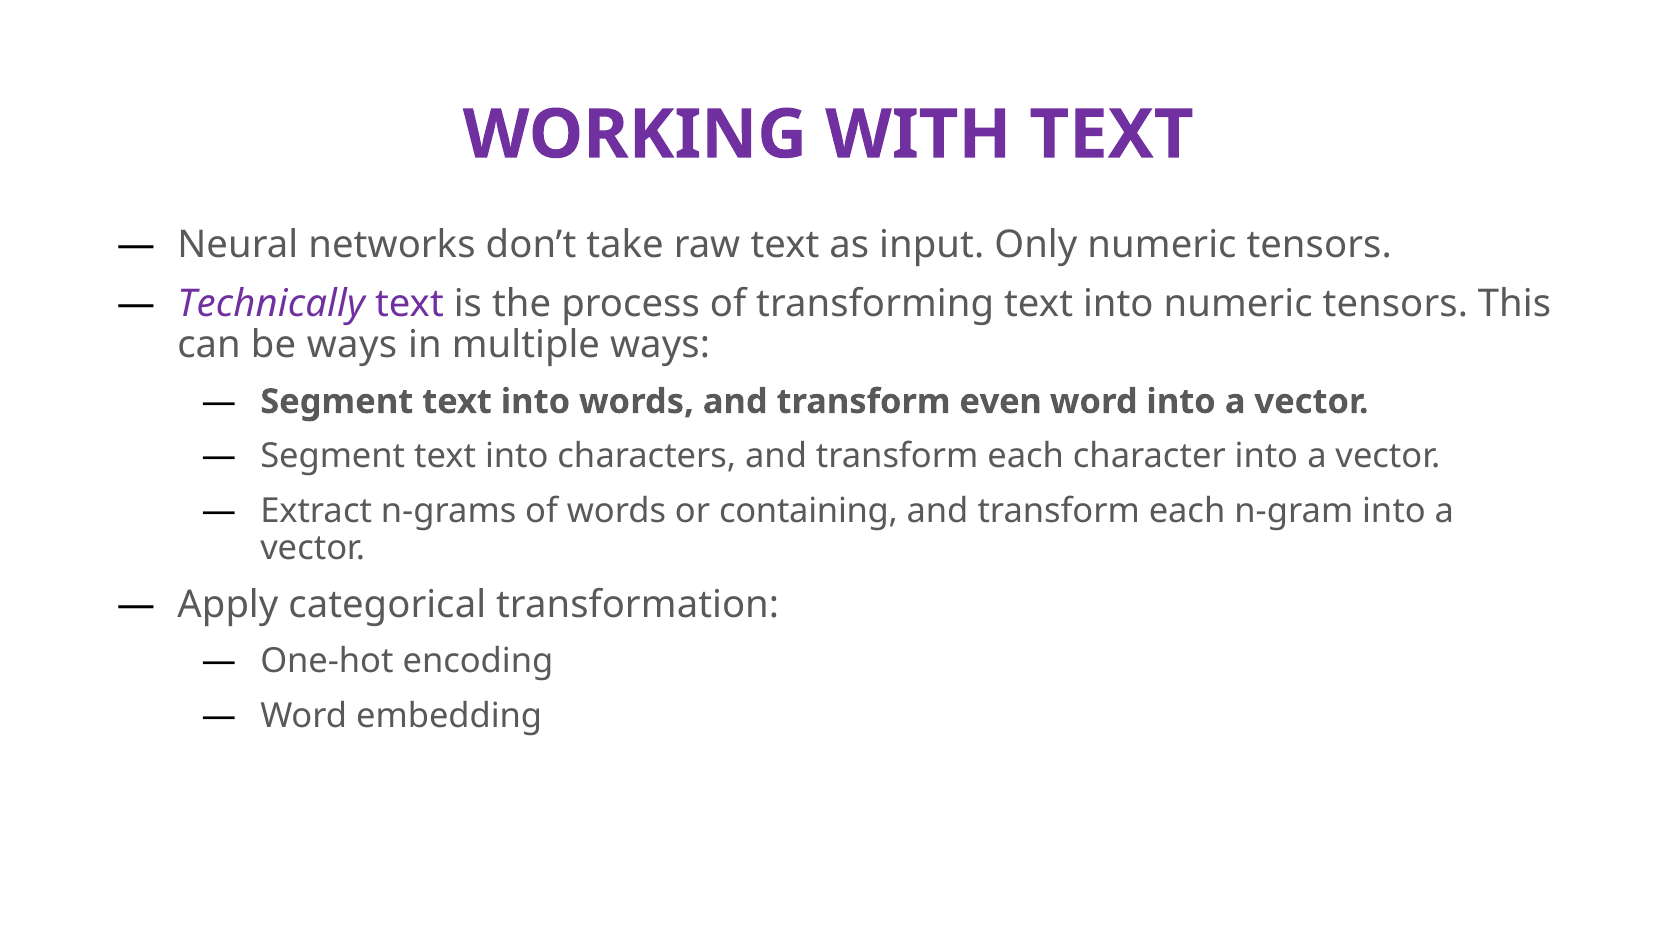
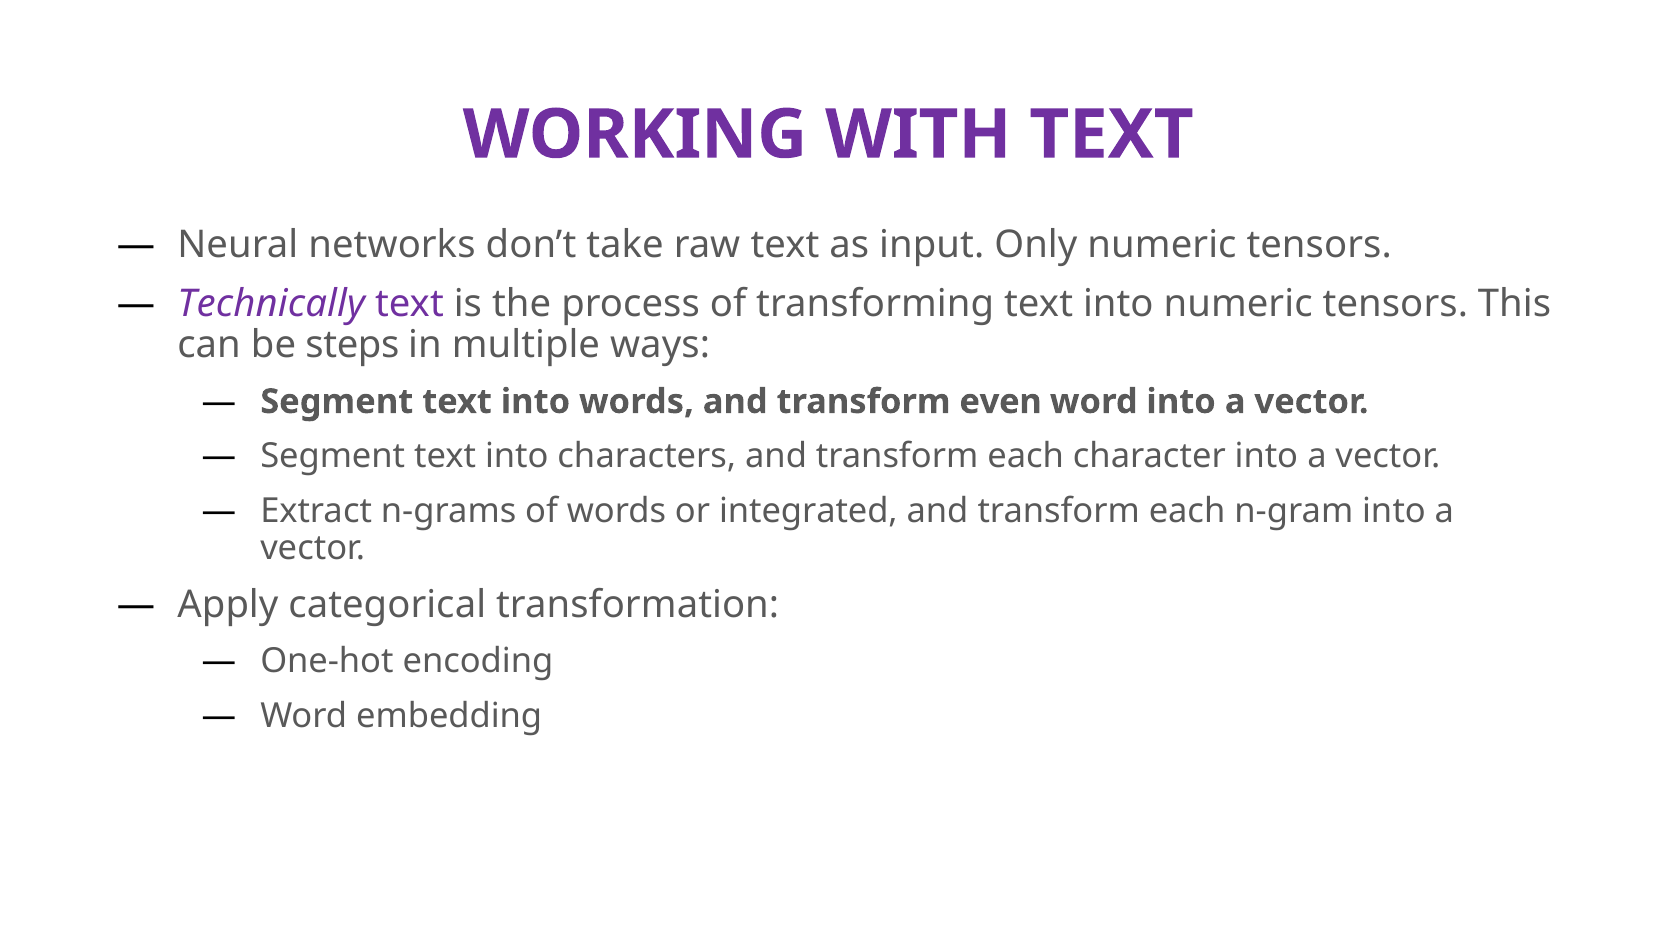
be ways: ways -> steps
containing: containing -> integrated
